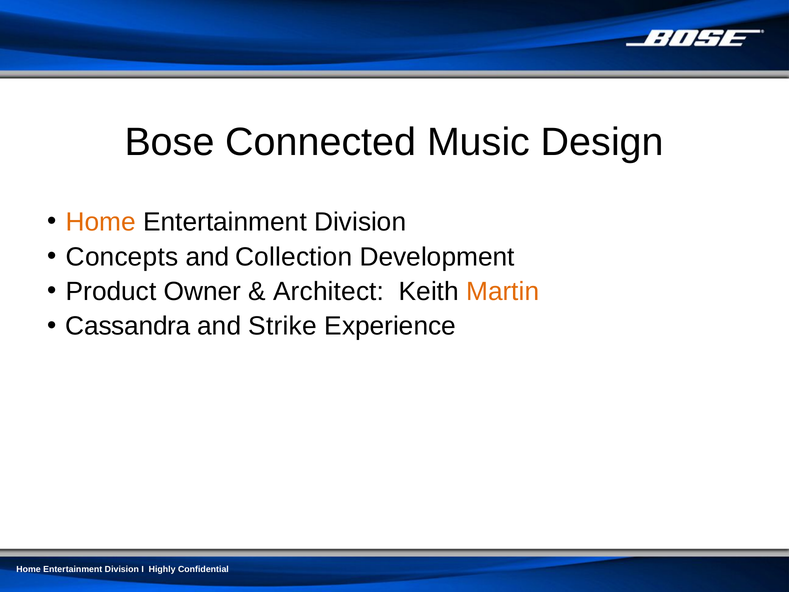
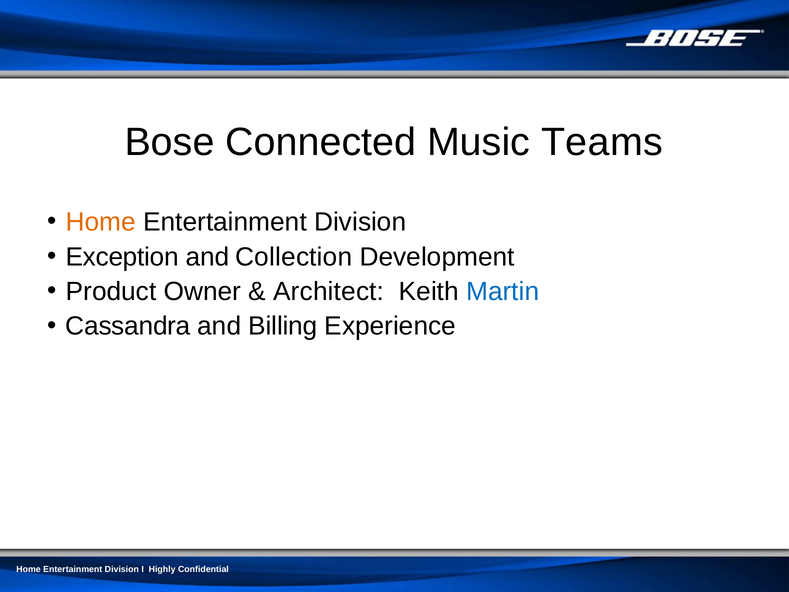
Design: Design -> Teams
Concepts: Concepts -> Exception
Martin colour: orange -> blue
Strike: Strike -> Billing
